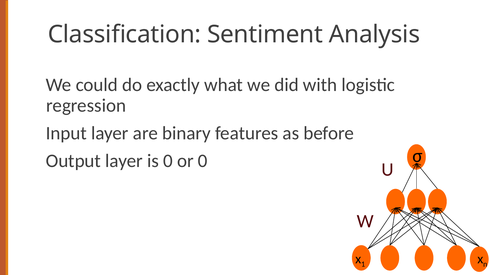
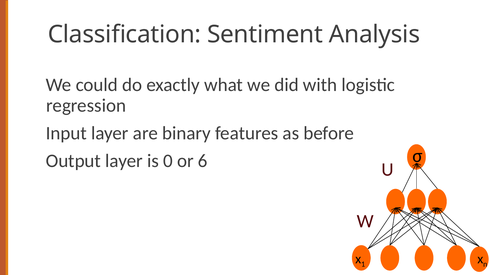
or 0: 0 -> 6
